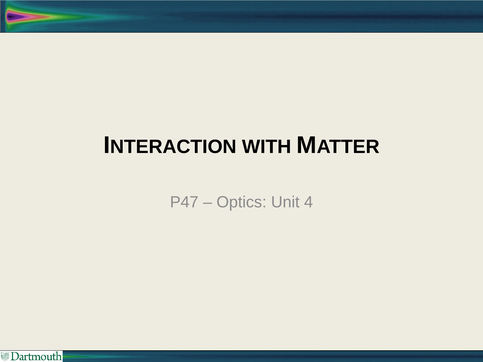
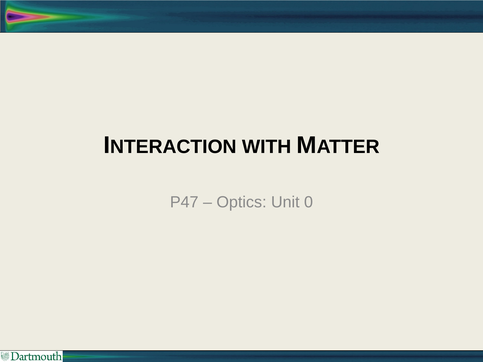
4: 4 -> 0
